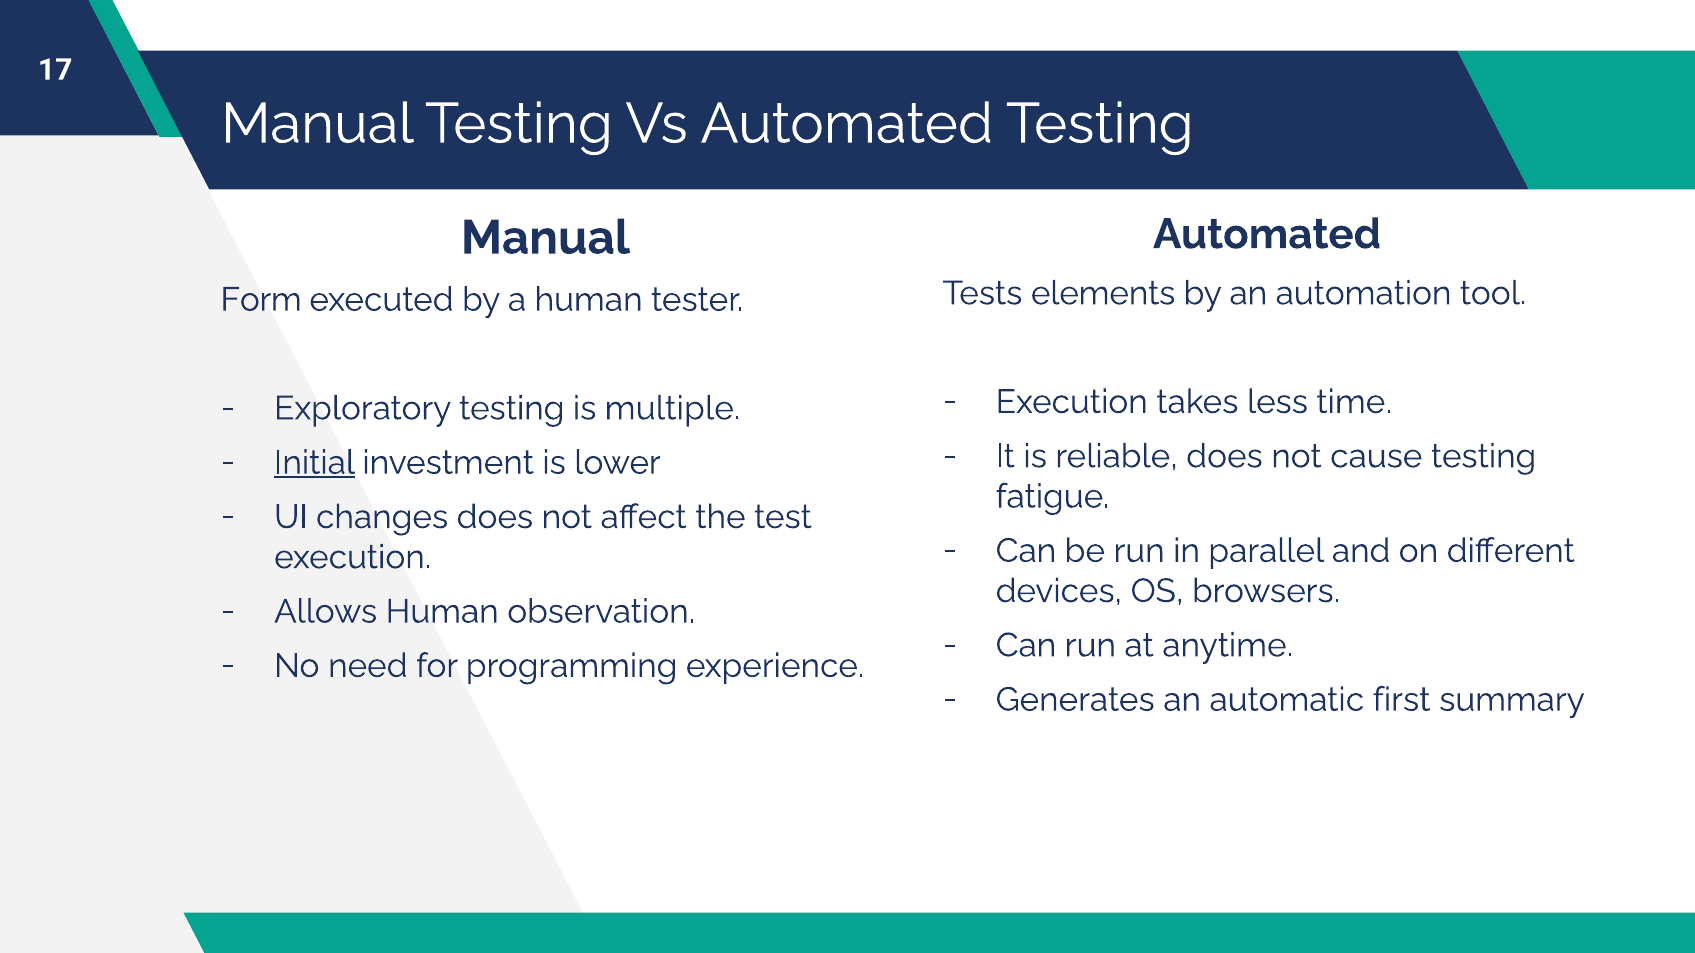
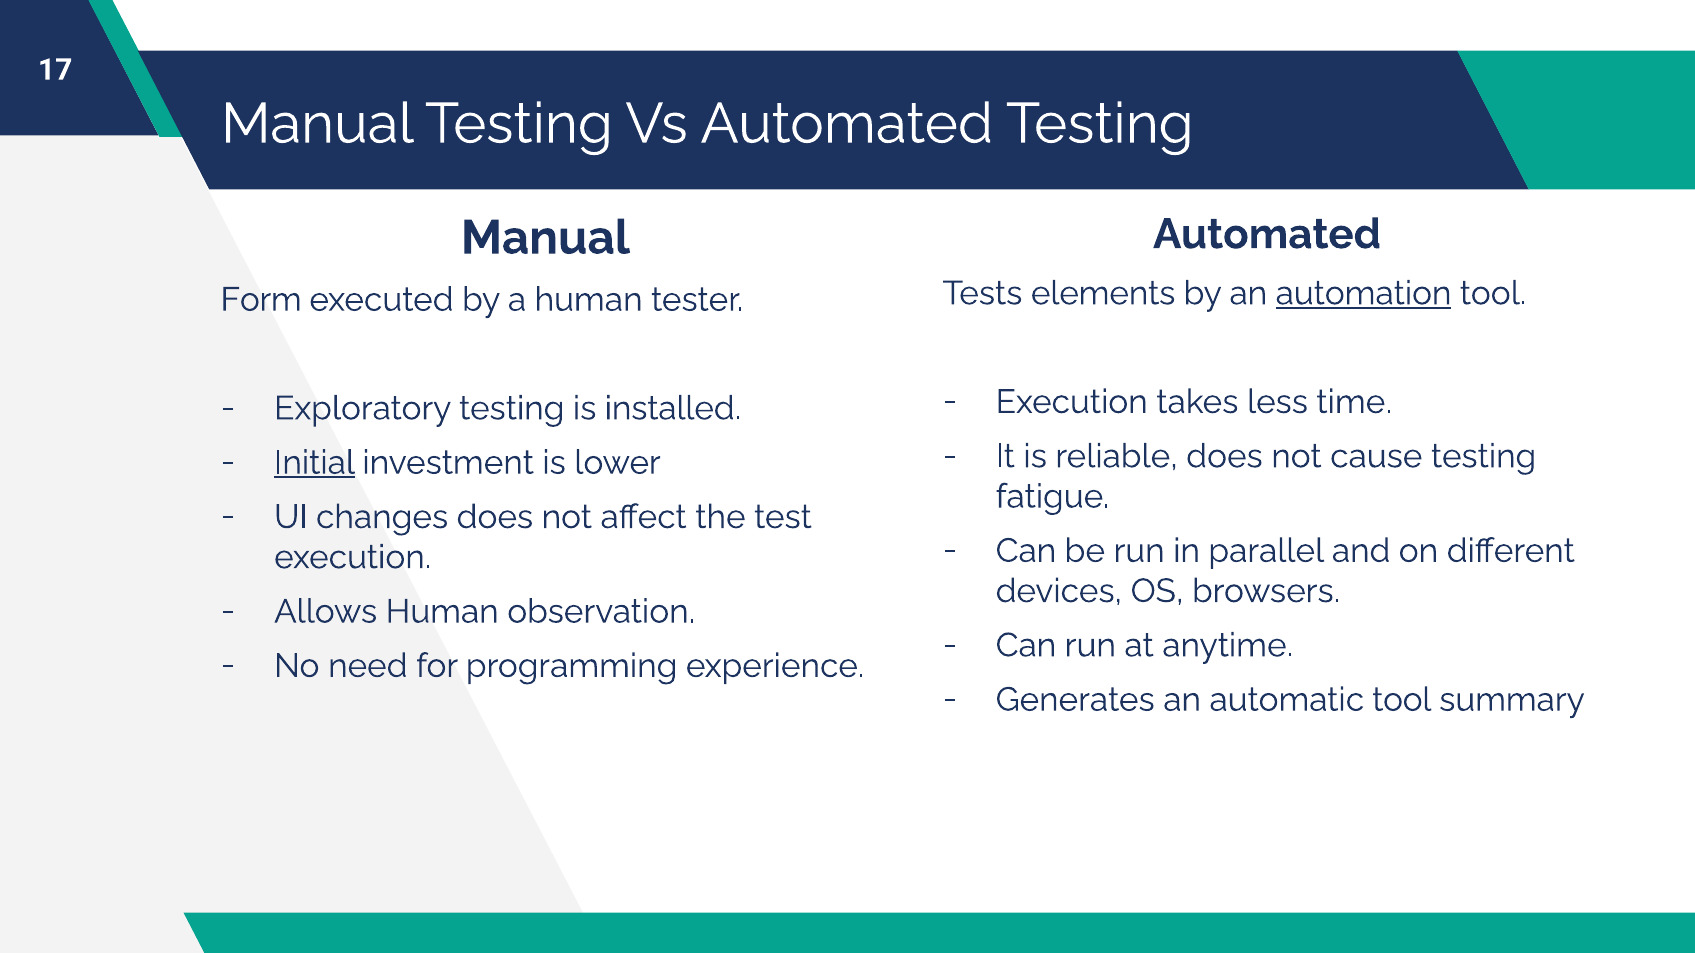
automation underline: none -> present
multiple: multiple -> installed
automatic first: first -> tool
